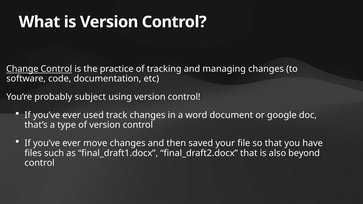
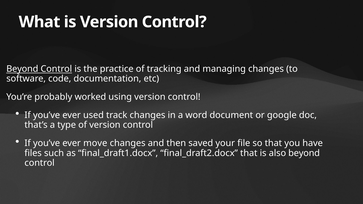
Change at (22, 69): Change -> Beyond
subject: subject -> worked
